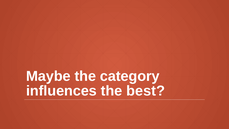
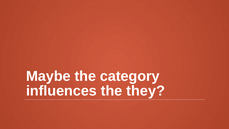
best: best -> they
